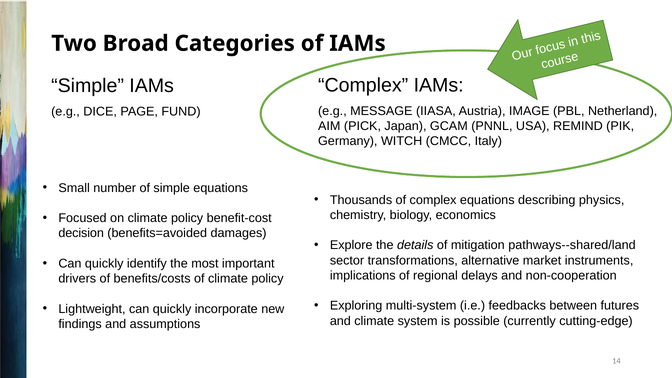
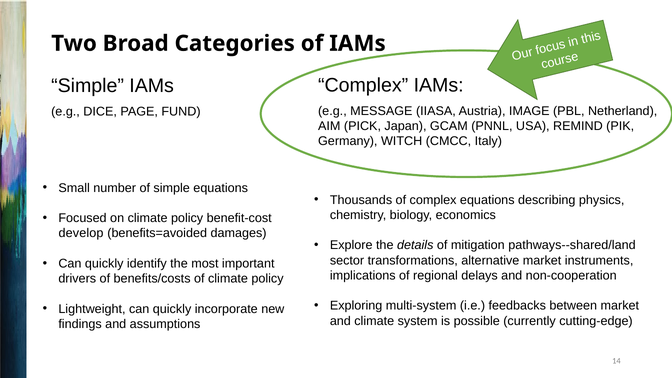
decision: decision -> develop
between futures: futures -> market
